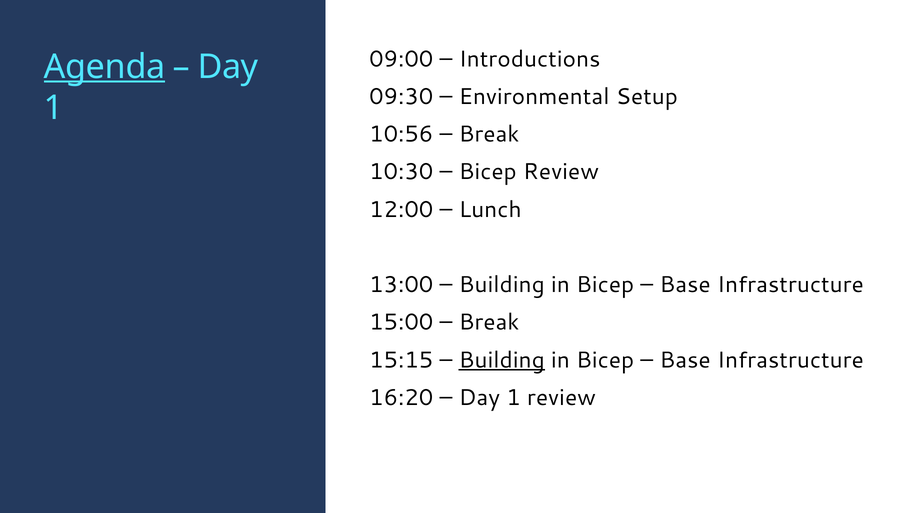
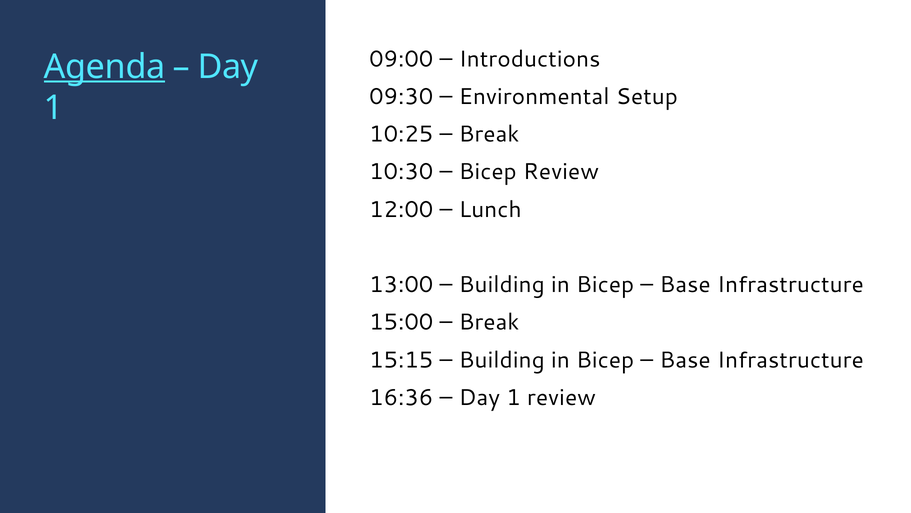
10:56: 10:56 -> 10:25
Building at (502, 360) underline: present -> none
16:20: 16:20 -> 16:36
